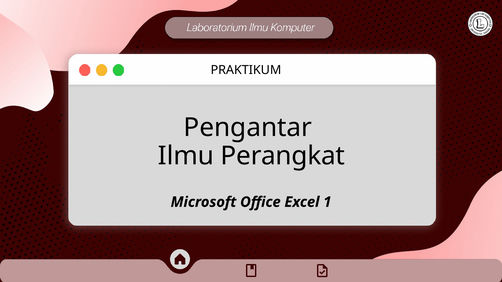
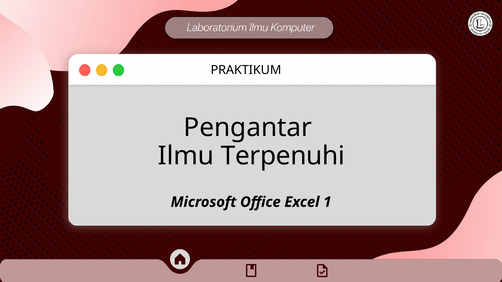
Perangkat: Perangkat -> Terpenuhi
